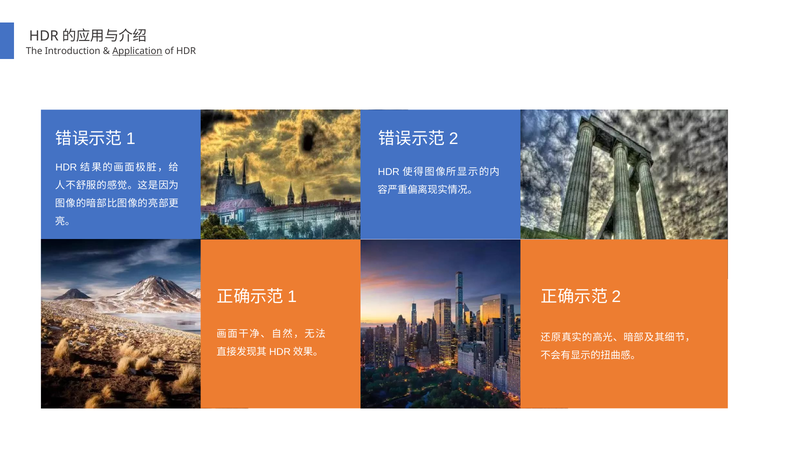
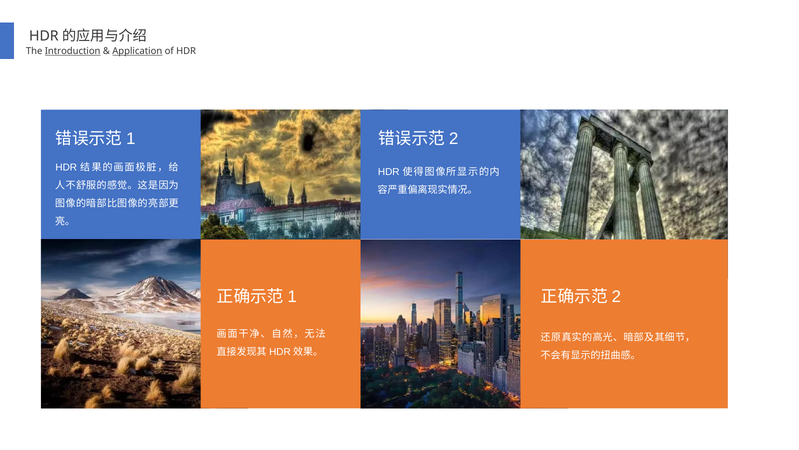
Introduction underline: none -> present
